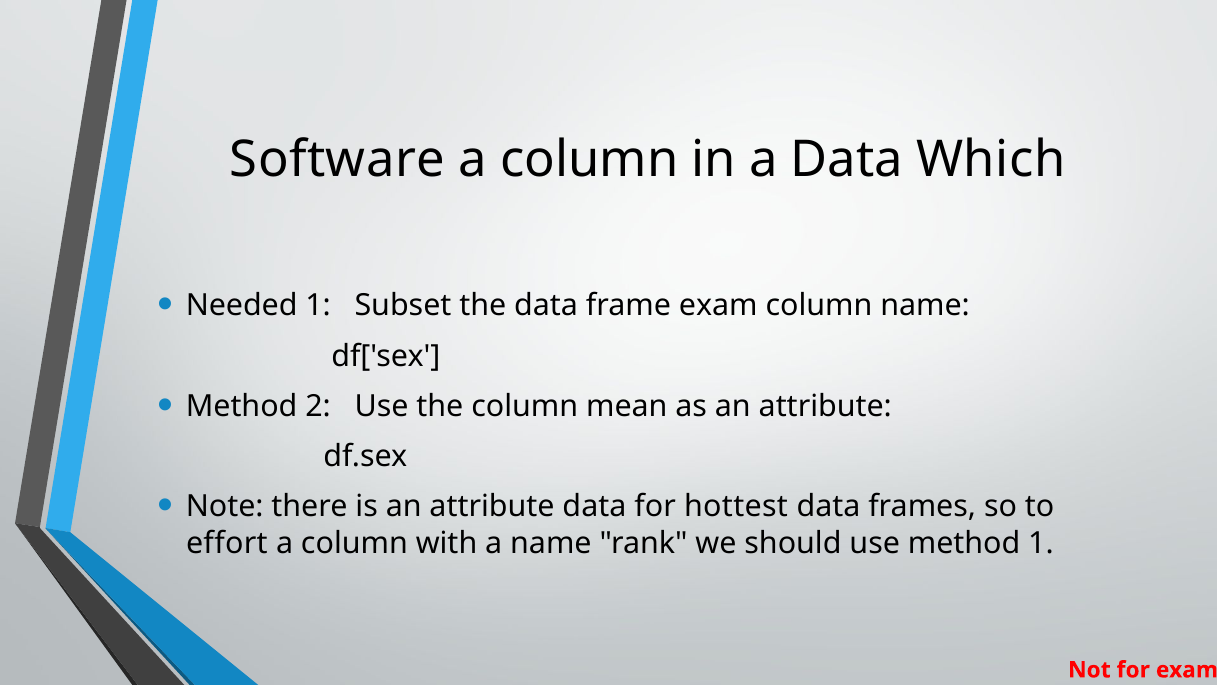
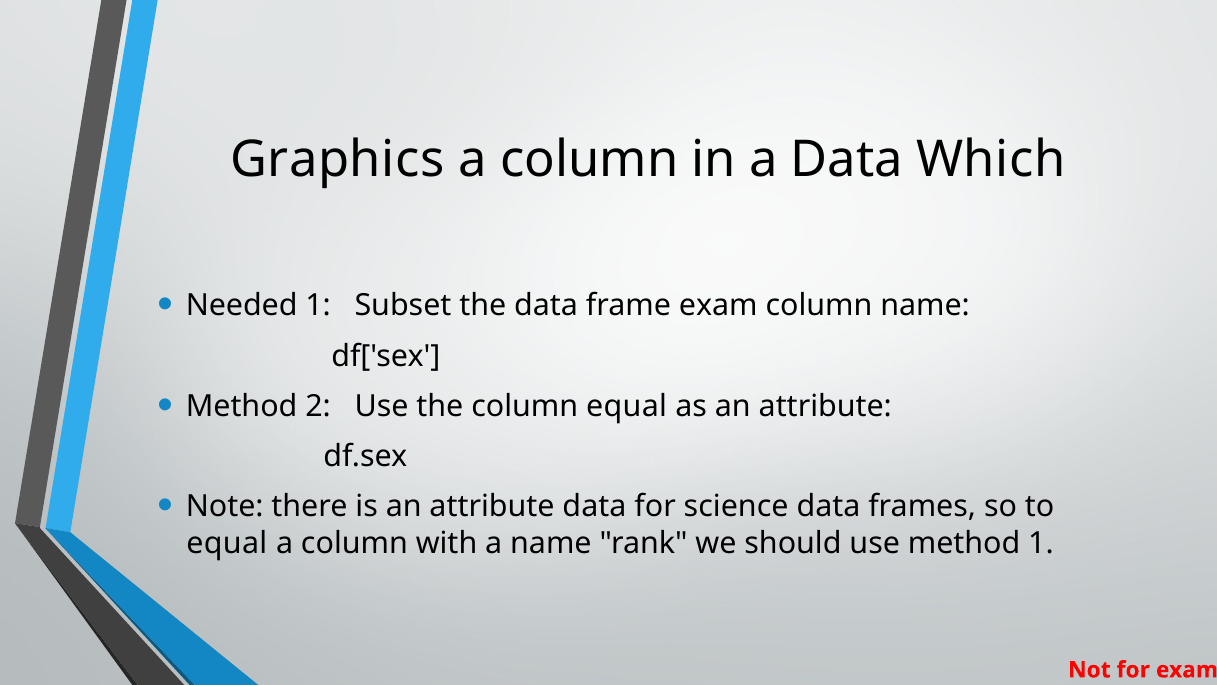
Software: Software -> Graphics
column mean: mean -> equal
hottest: hottest -> science
effort at (227, 543): effort -> equal
